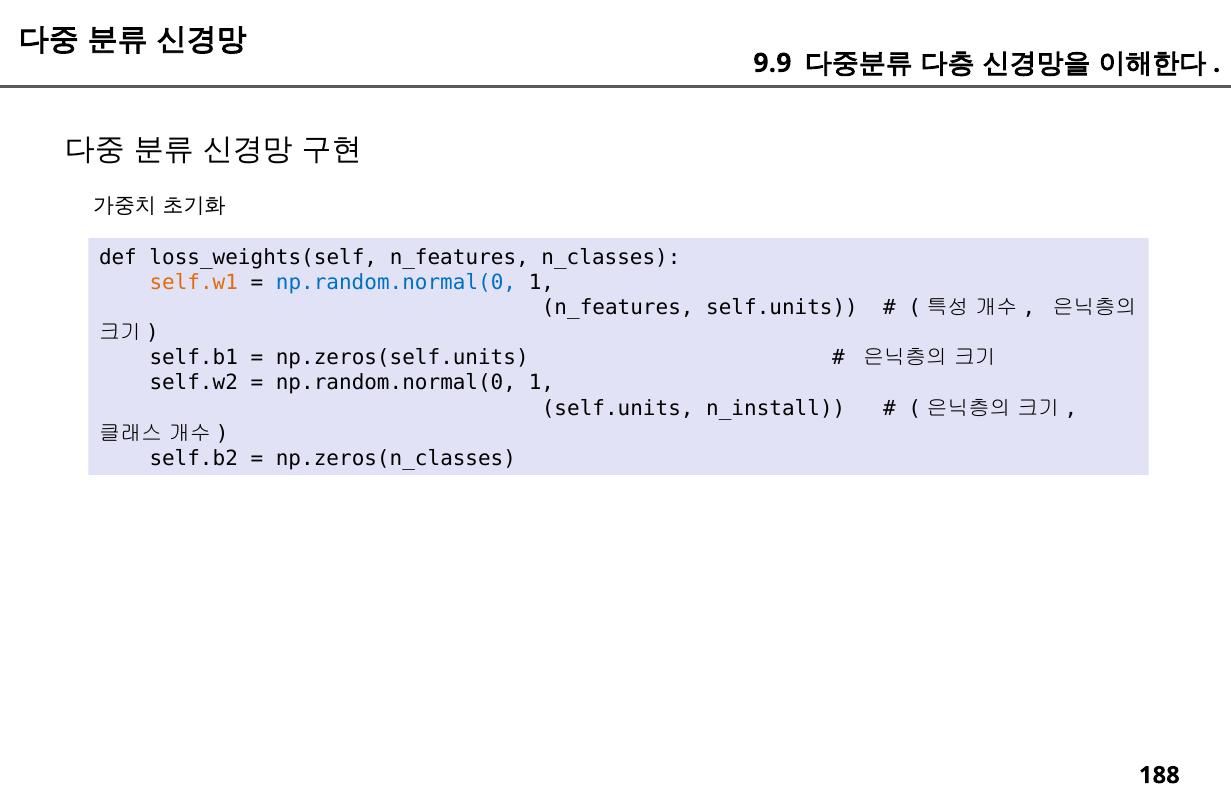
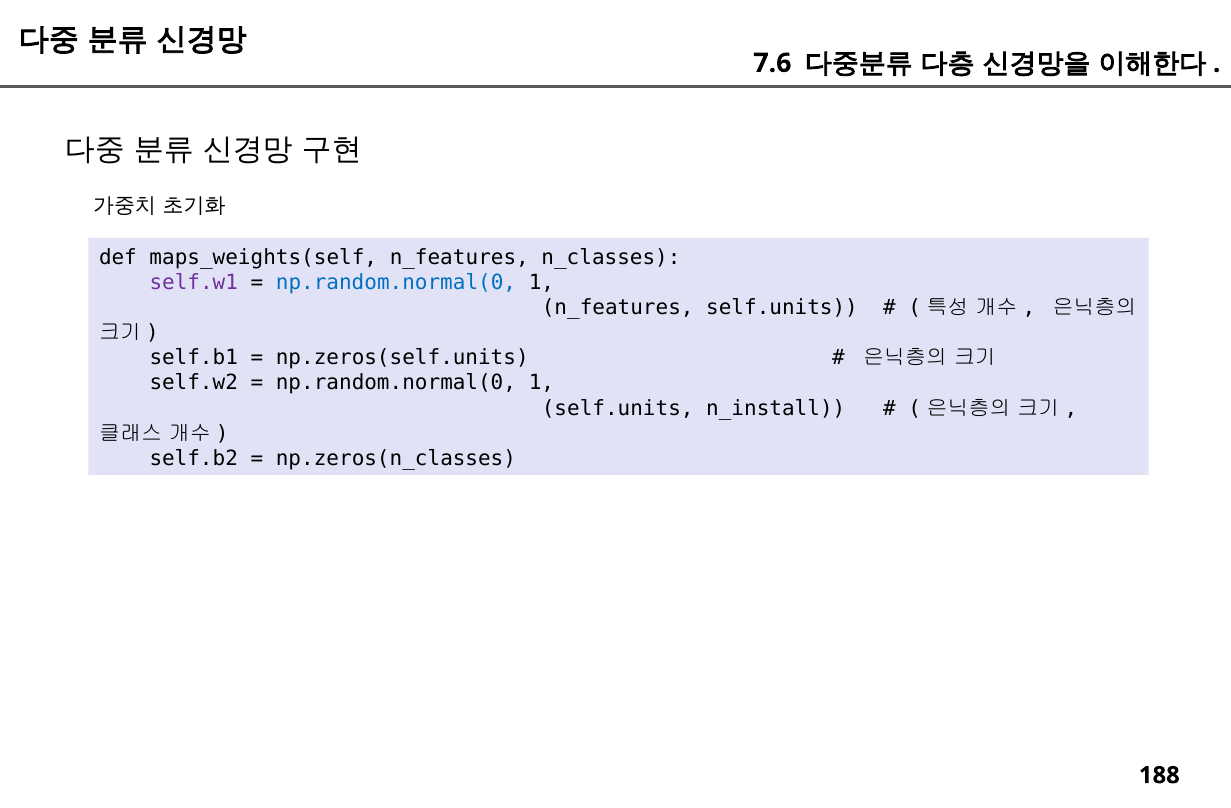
9.9: 9.9 -> 7.6
loss_weights(self: loss_weights(self -> maps_weights(self
self.w1 colour: orange -> purple
